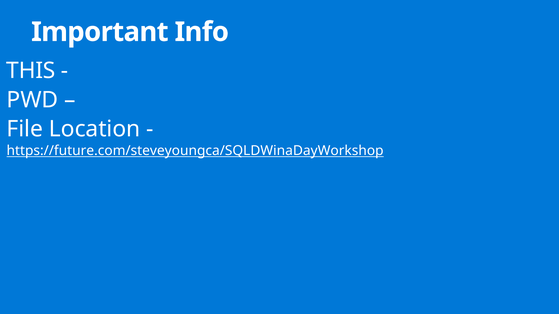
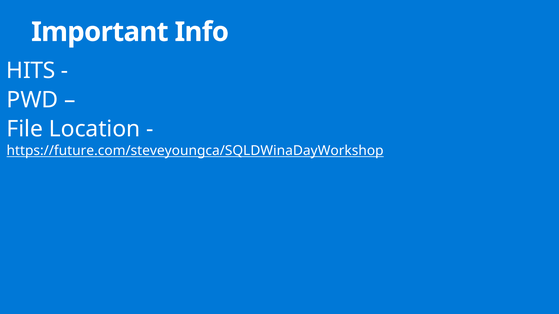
THIS: THIS -> HITS
